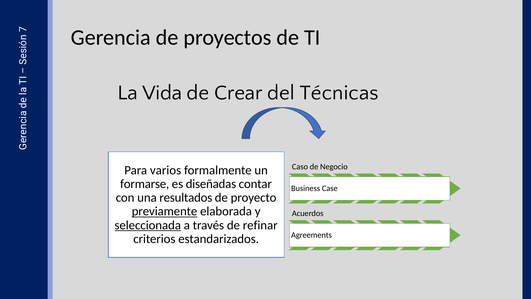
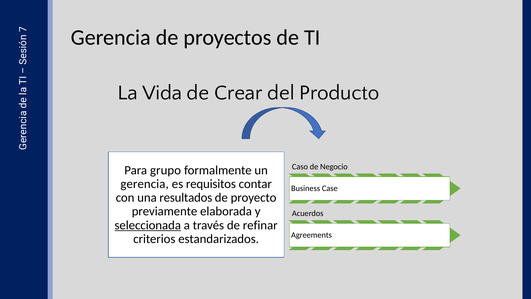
Técnicas: Técnicas -> Producto
varios: varios -> grupo
formarse at (145, 184): formarse -> gerencia
diseñadas: diseñadas -> requisitos
previamente underline: present -> none
